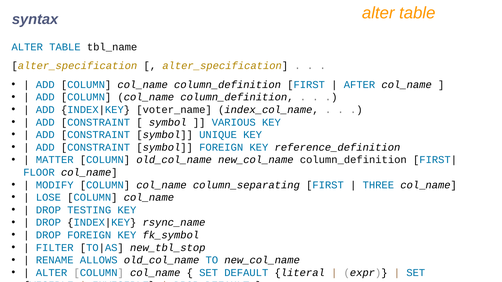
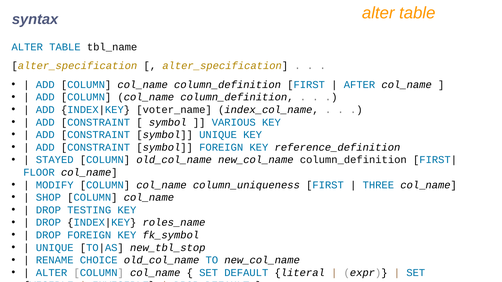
MATTER: MATTER -> STAYED
column_separating: column_separating -> column_uniqueness
LOSE: LOSE -> SHOP
rsync_name: rsync_name -> roles_name
FILTER at (55, 248): FILTER -> UNIQUE
ALLOWS: ALLOWS -> CHOICE
